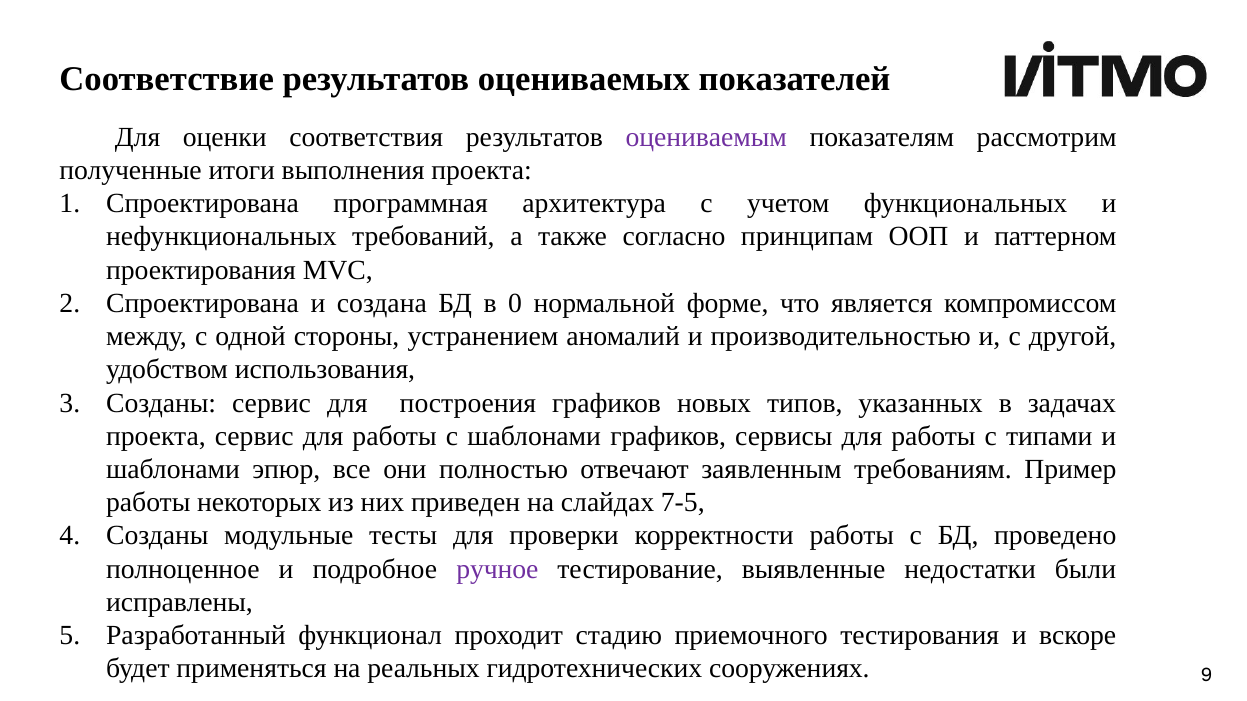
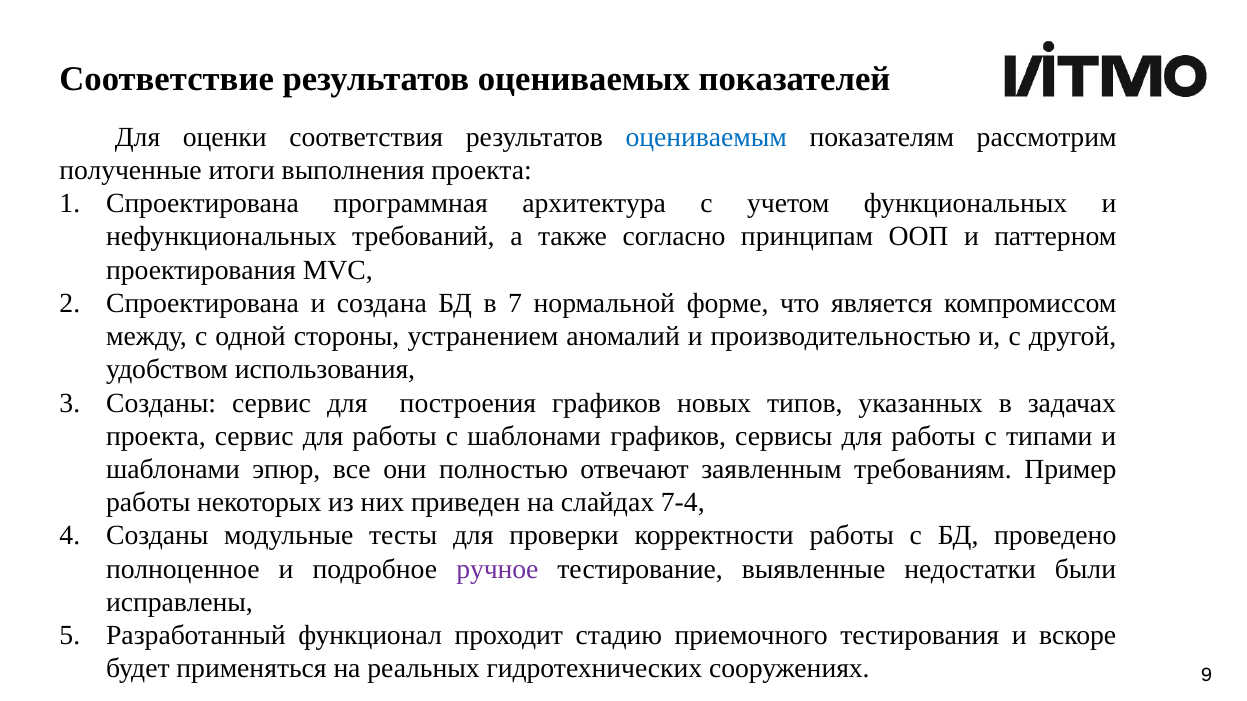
оцениваемым colour: purple -> blue
0: 0 -> 7
7-5: 7-5 -> 7-4
